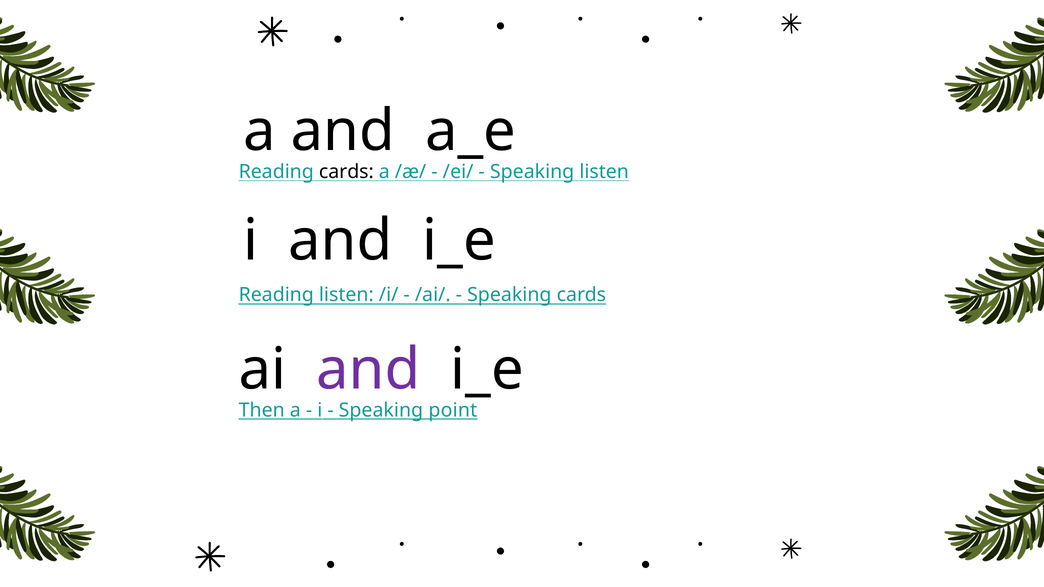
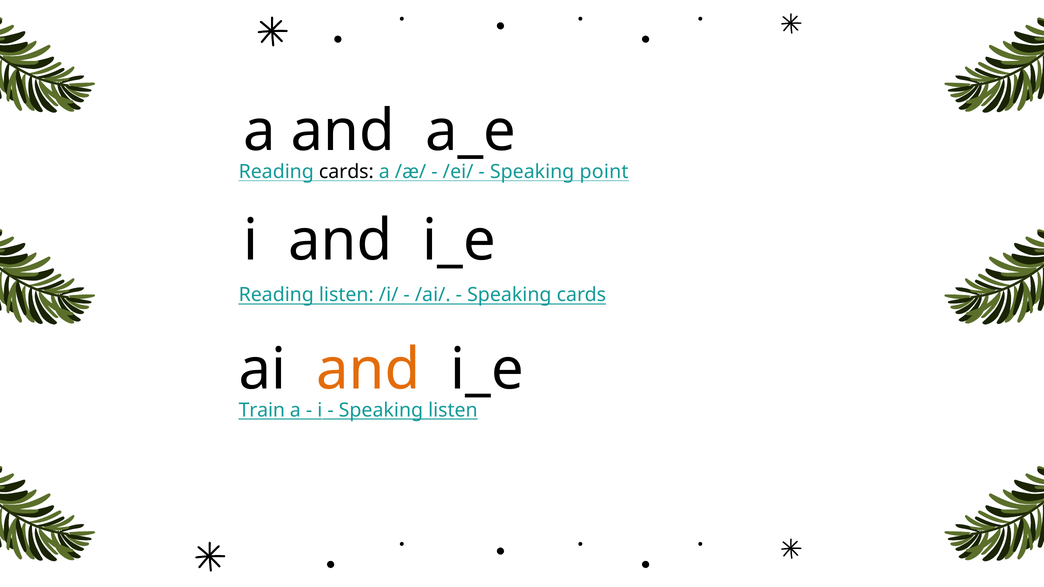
Speaking listen: listen -> point
and at (368, 370) colour: purple -> orange
Then: Then -> Train
Speaking point: point -> listen
